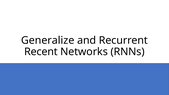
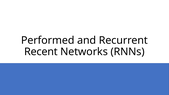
Generalize: Generalize -> Performed
